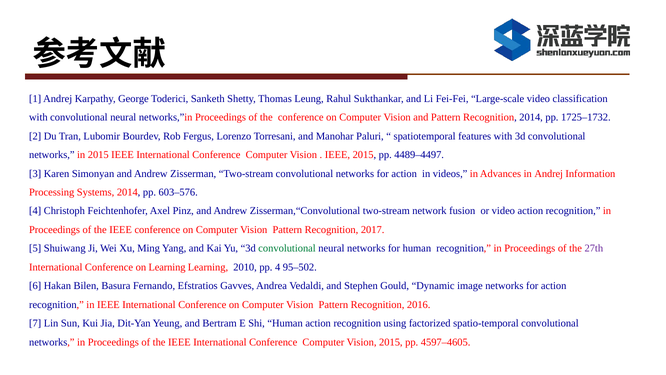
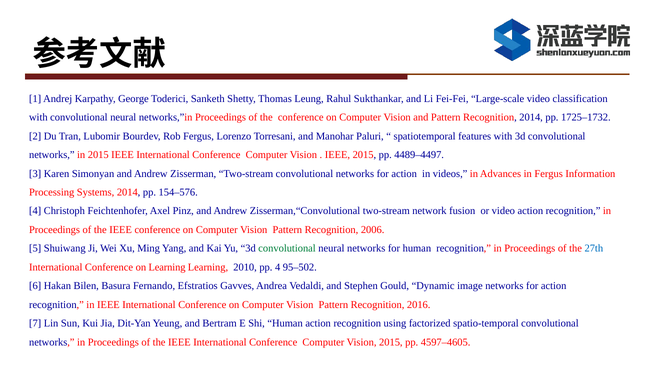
in Andrej: Andrej -> Fergus
603–576: 603–576 -> 154–576
2017: 2017 -> 2006
27th colour: purple -> blue
